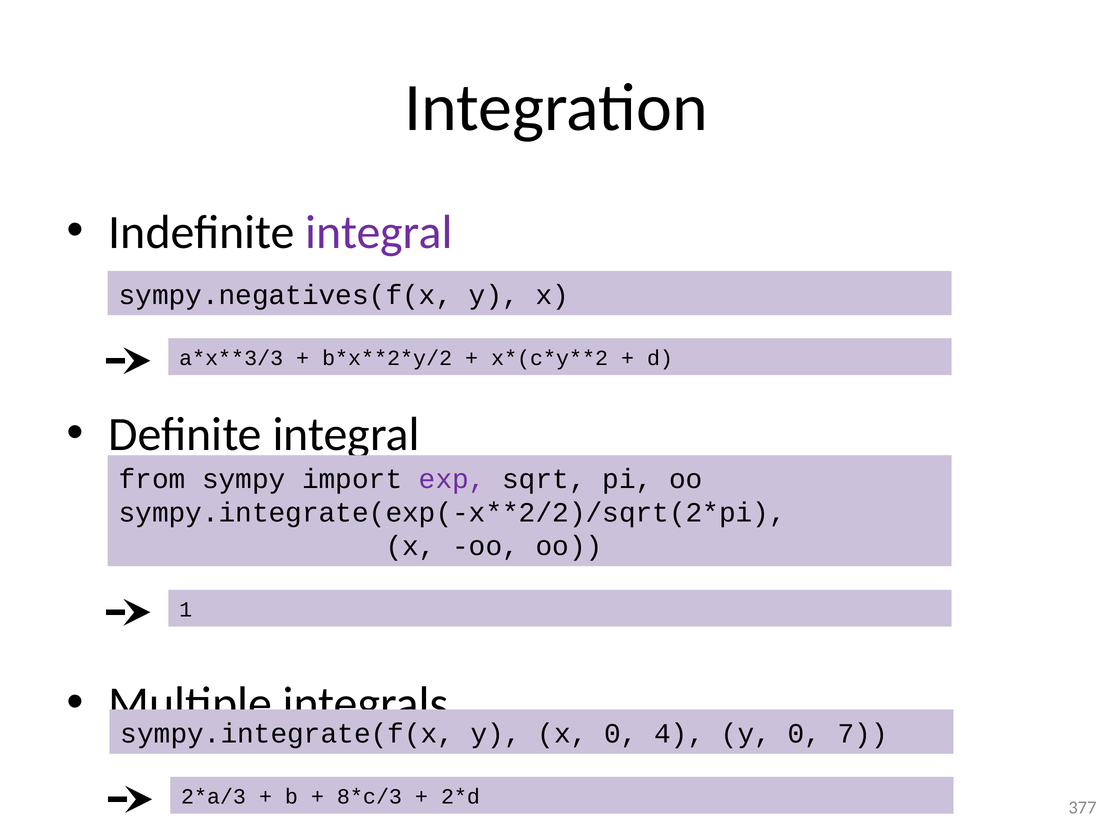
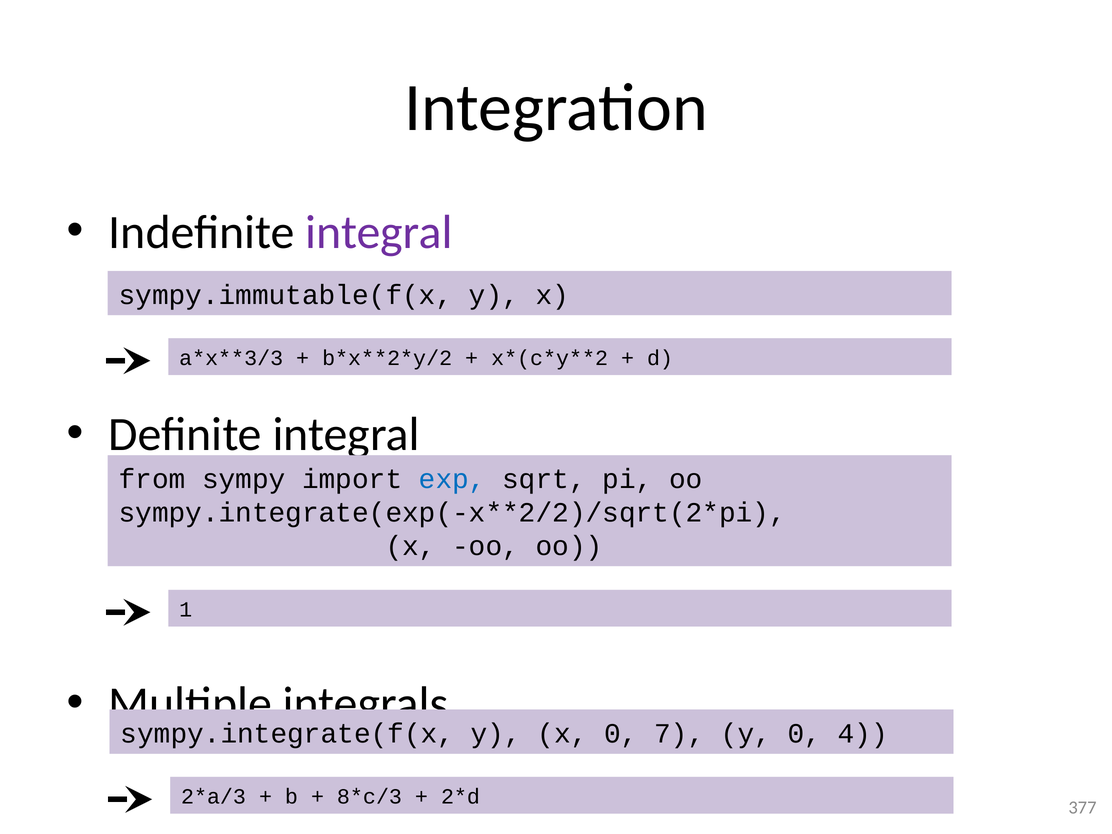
sympy.negatives(f(x: sympy.negatives(f(x -> sympy.immutable(f(x
exp colour: purple -> blue
4: 4 -> 7
7: 7 -> 4
